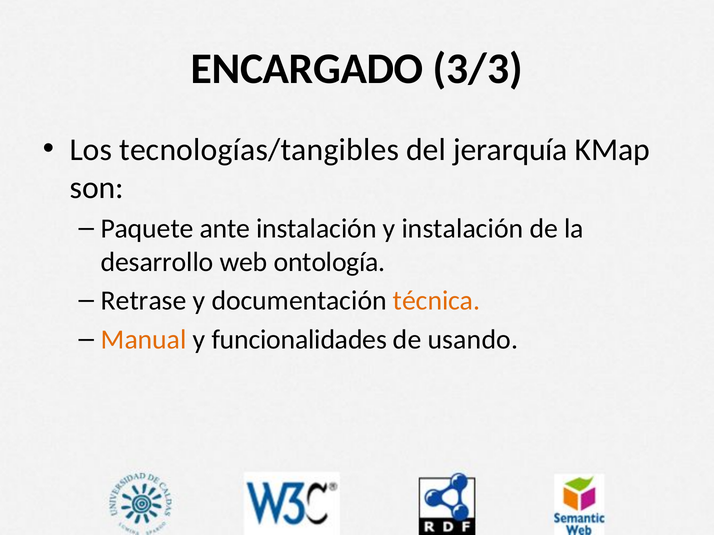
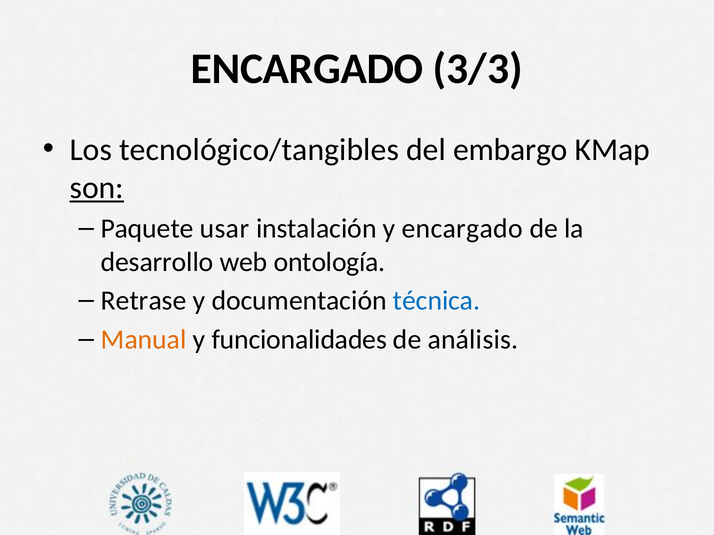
tecnologías/tangibles: tecnologías/tangibles -> tecnológico/tangibles
jerarquía: jerarquía -> embargo
son underline: none -> present
ante: ante -> usar
y instalación: instalación -> encargado
técnica colour: orange -> blue
usando: usando -> análisis
